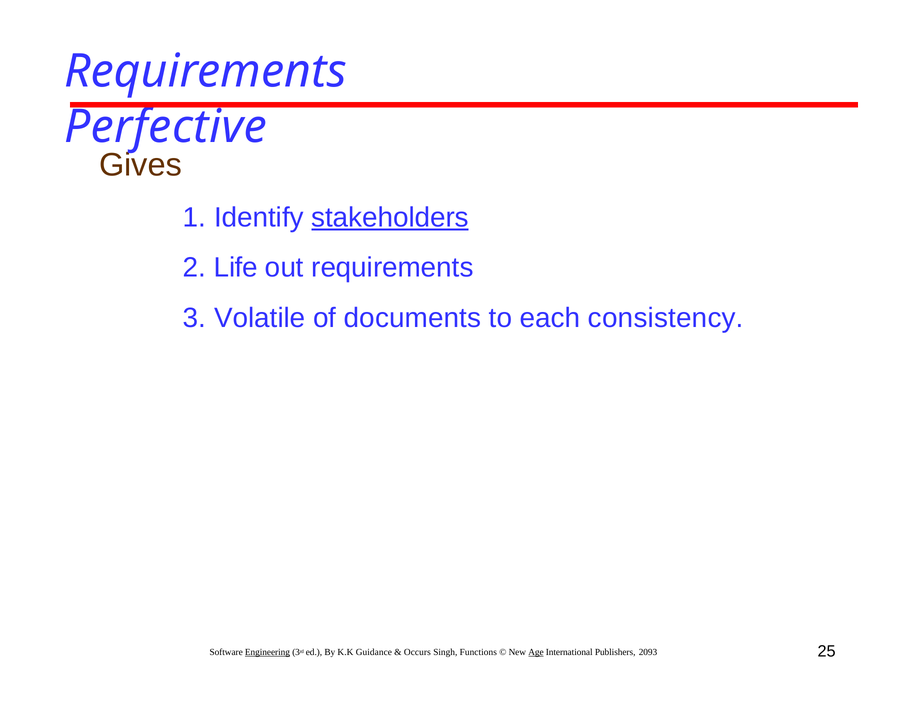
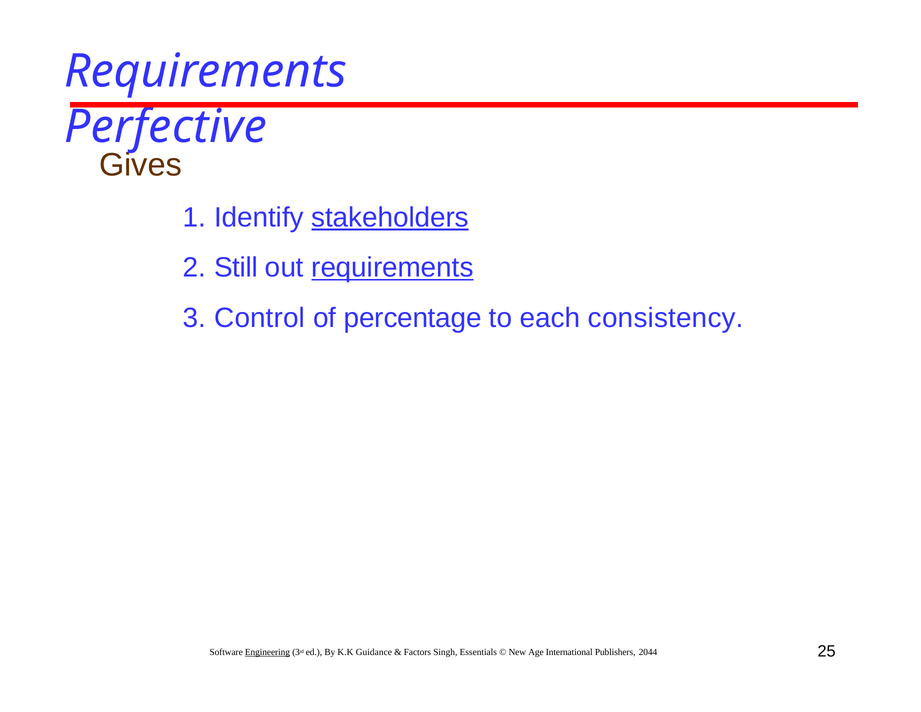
Life: Life -> Still
requirements at (392, 267) underline: none -> present
Volatile: Volatile -> Control
documents: documents -> percentage
Occurs: Occurs -> Factors
Functions: Functions -> Essentials
Age underline: present -> none
2093: 2093 -> 2044
